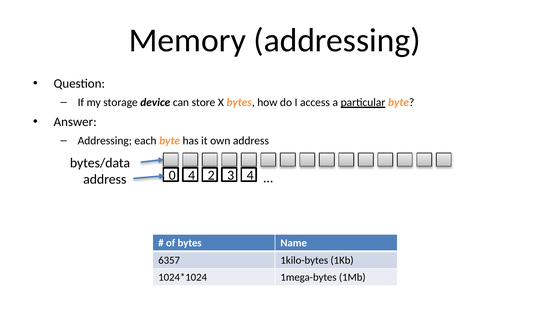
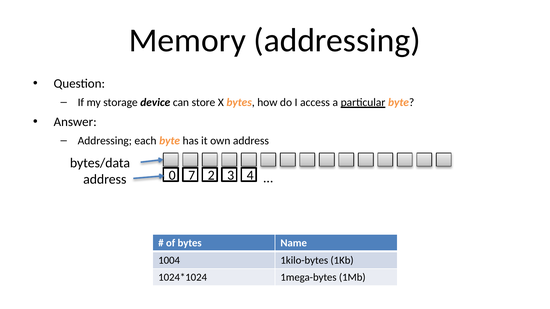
0 4: 4 -> 7
6357: 6357 -> 1004
